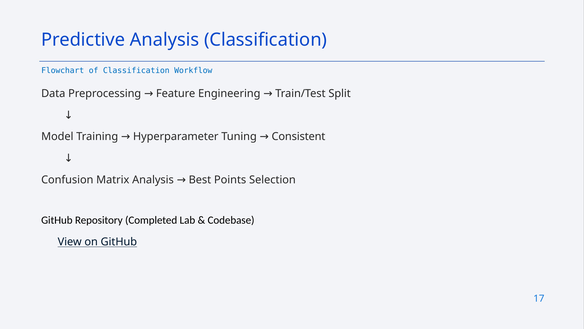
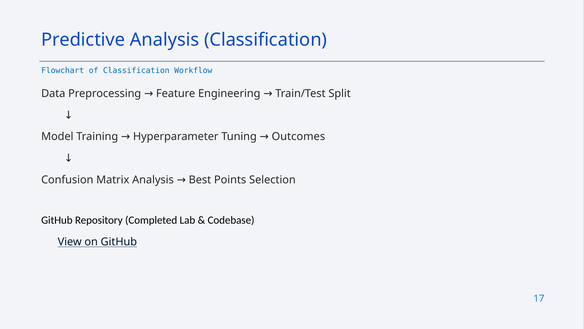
Consistent: Consistent -> Outcomes
